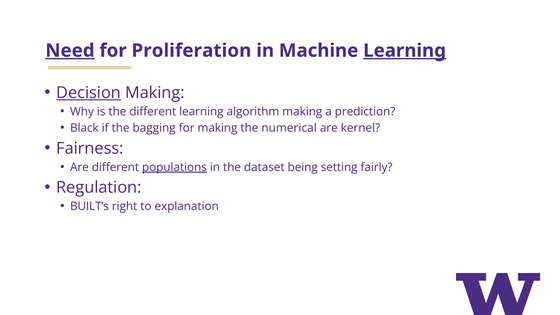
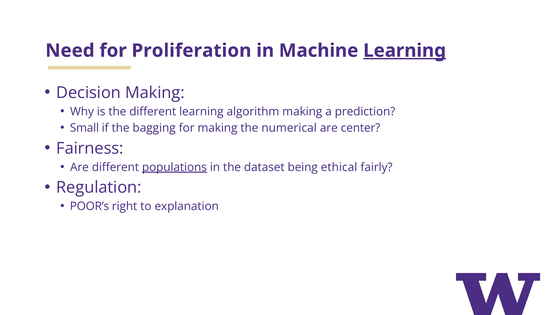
Need underline: present -> none
Decision underline: present -> none
Black: Black -> Small
kernel: kernel -> center
setting: setting -> ethical
BUILT’s: BUILT’s -> POOR’s
